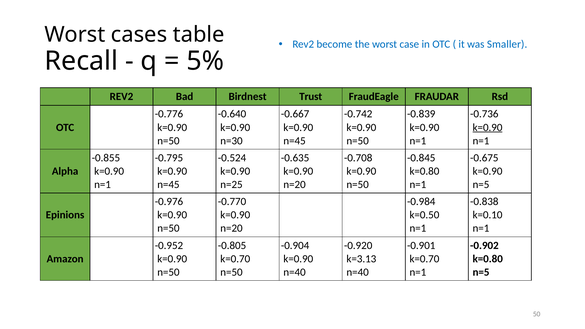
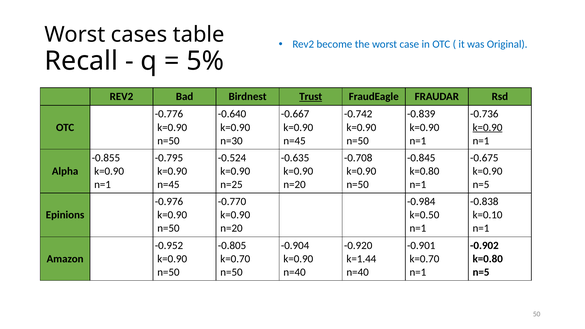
Smaller: Smaller -> Original
Trust underline: none -> present
k=3.13: k=3.13 -> k=1.44
